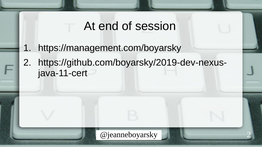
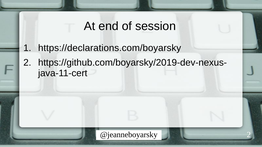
https://management.com/boyarsky: https://management.com/boyarsky -> https://declarations.com/boyarsky
